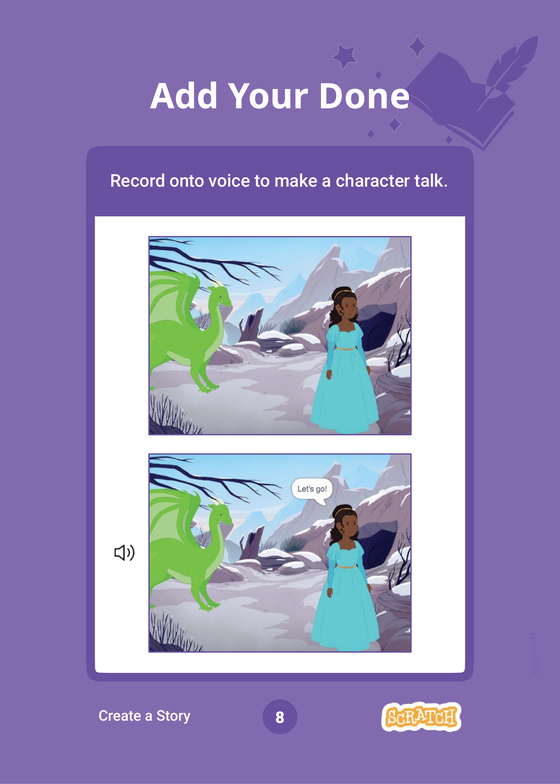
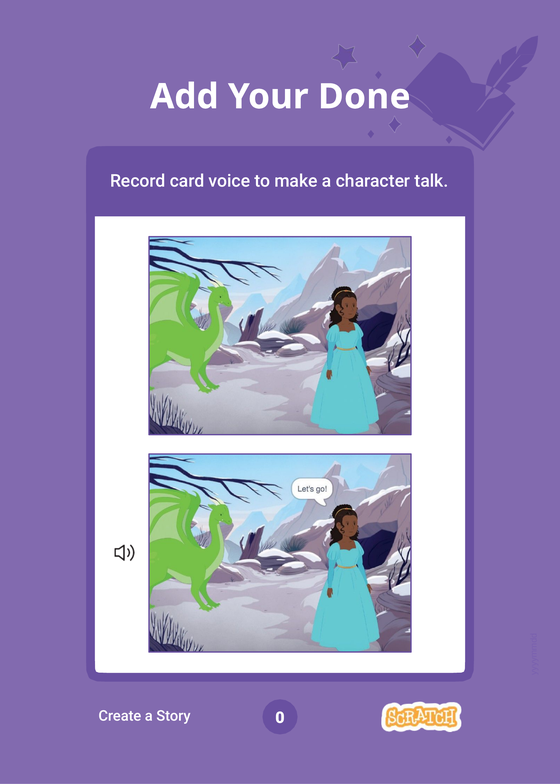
onto: onto -> card
8: 8 -> 0
